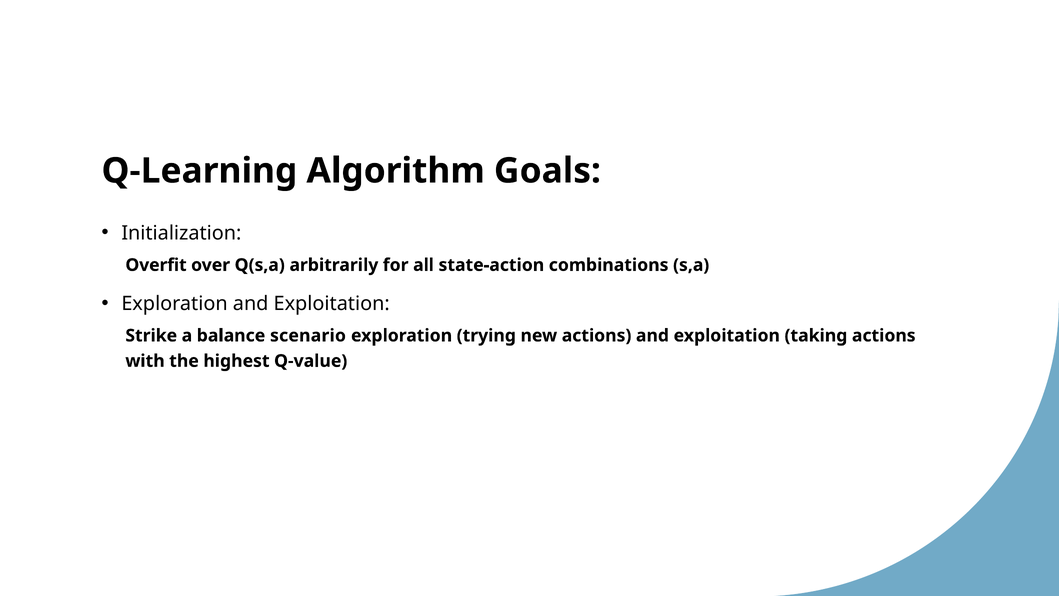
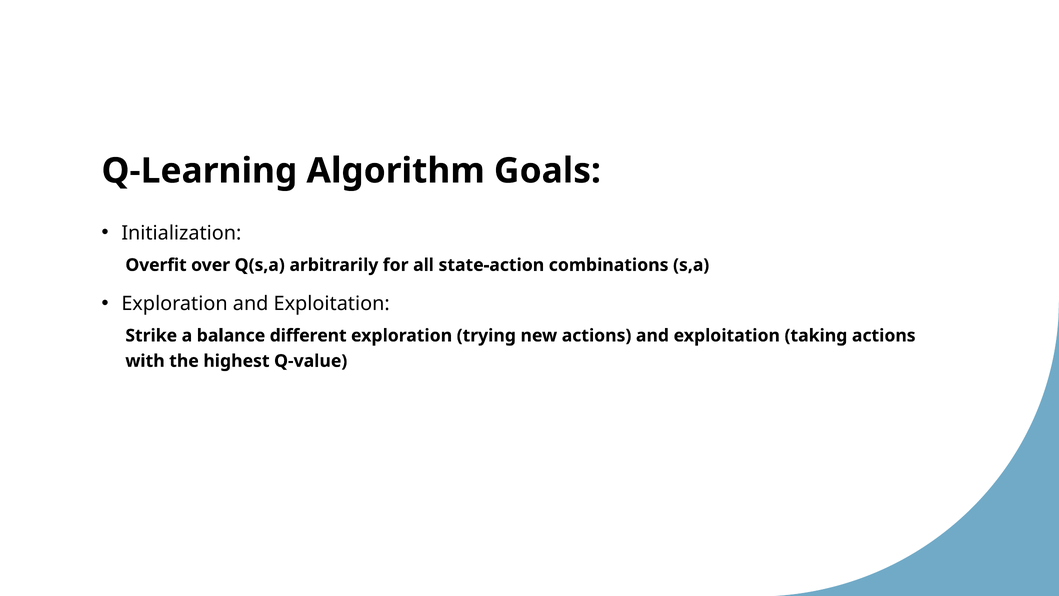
scenario: scenario -> different
